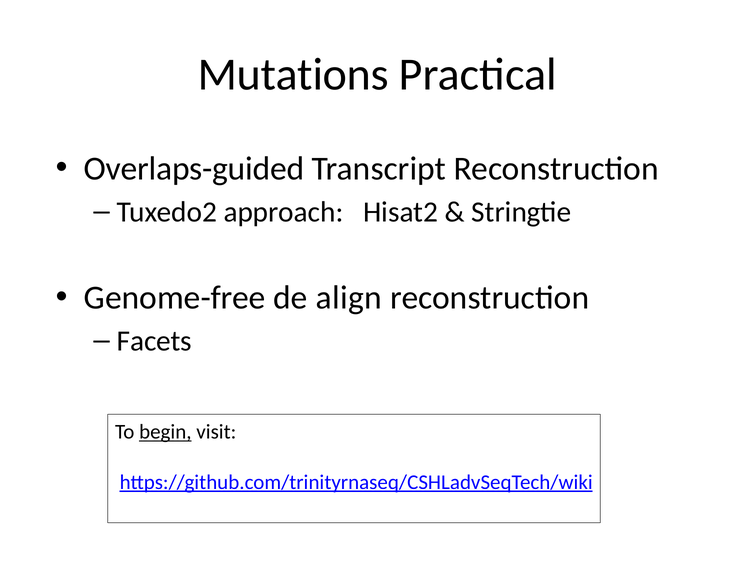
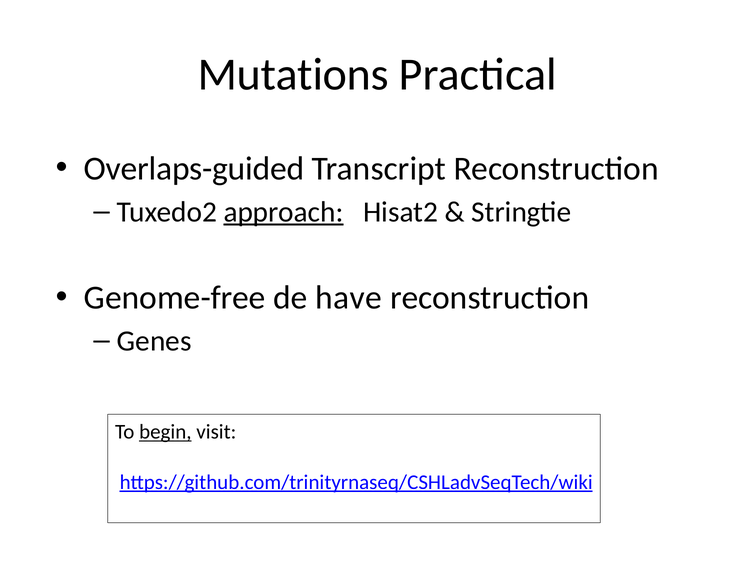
approach underline: none -> present
align: align -> have
Facets: Facets -> Genes
